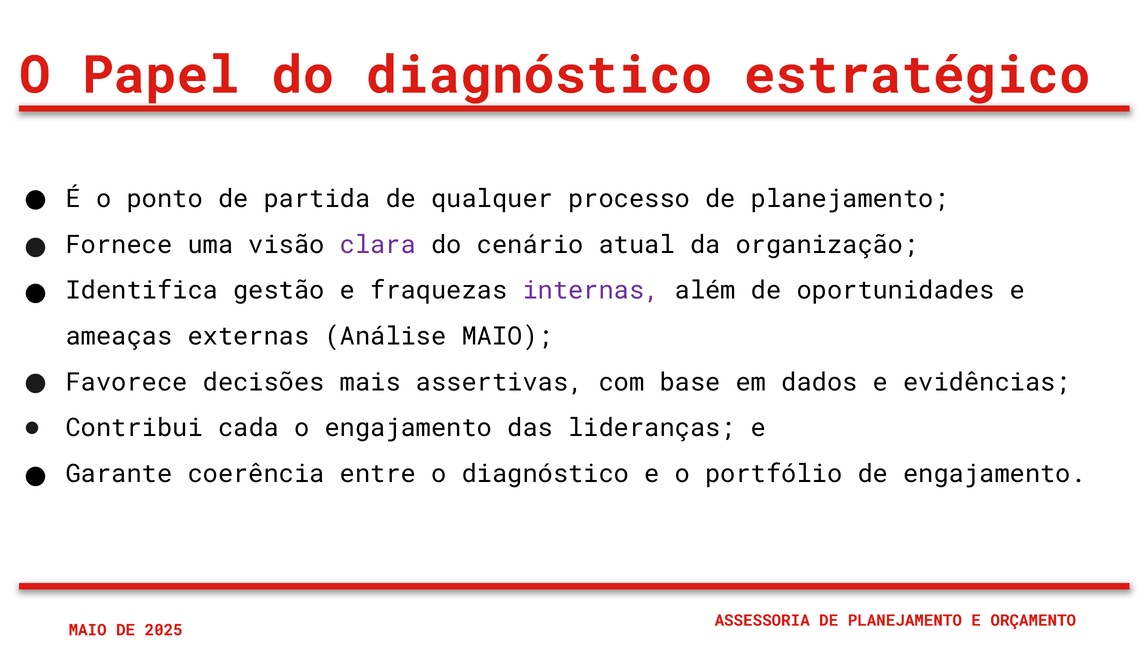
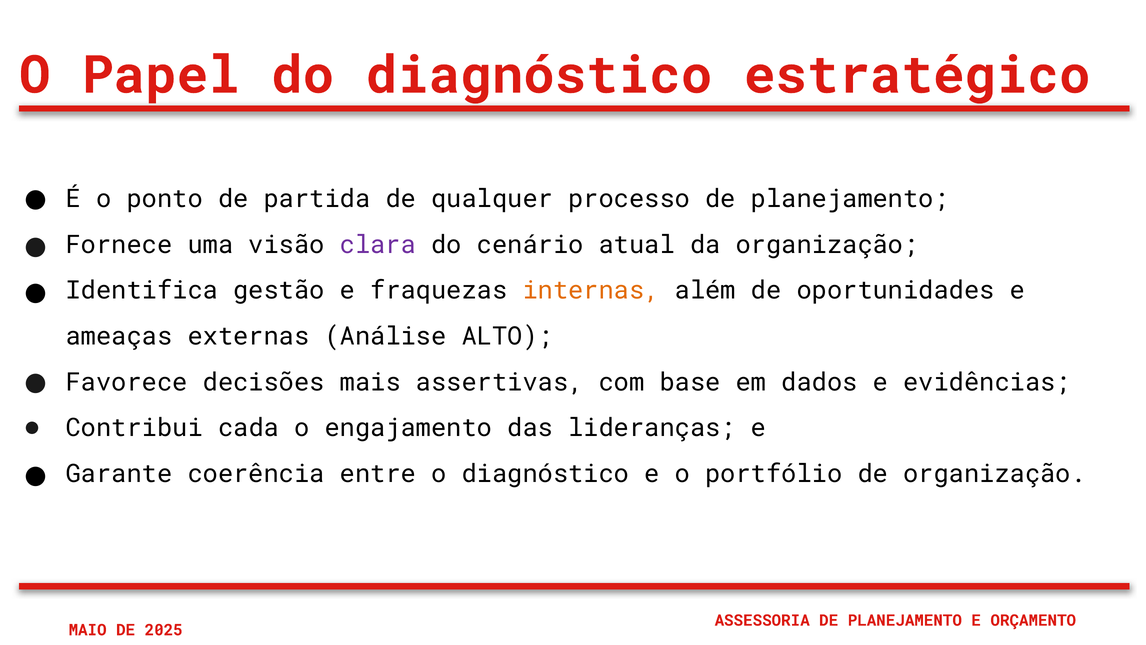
internas colour: purple -> orange
Análise MAIO: MAIO -> ALTO
de engajamento: engajamento -> organização
